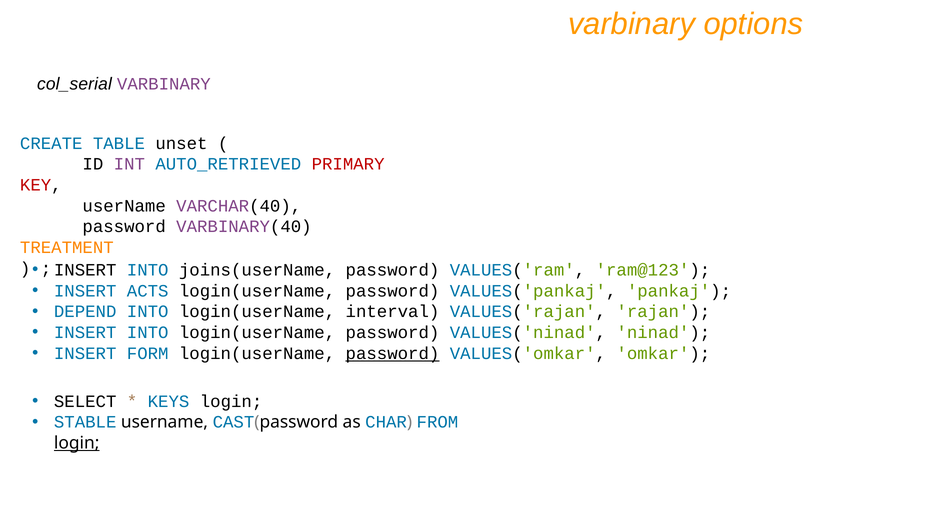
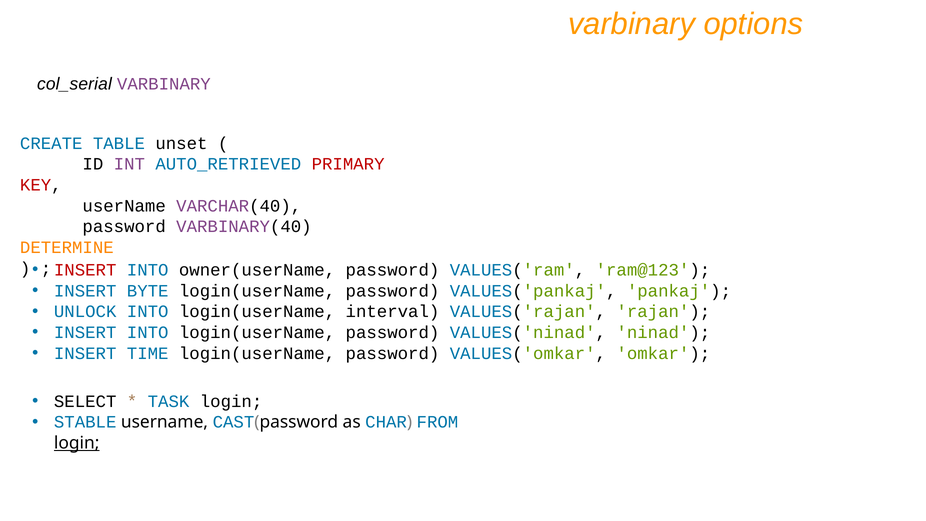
TREATMENT: TREATMENT -> DETERMINE
INSERT at (85, 270) colour: black -> red
joins(userName: joins(userName -> owner(userName
ACTS: ACTS -> BYTE
DEPEND: DEPEND -> UNLOCK
FORM: FORM -> TIME
password at (392, 353) underline: present -> none
KEYS: KEYS -> TASK
